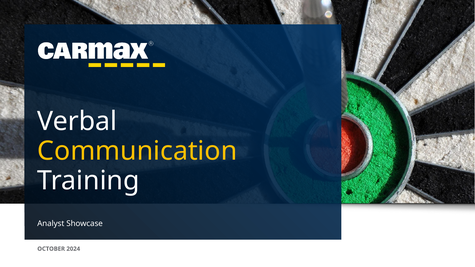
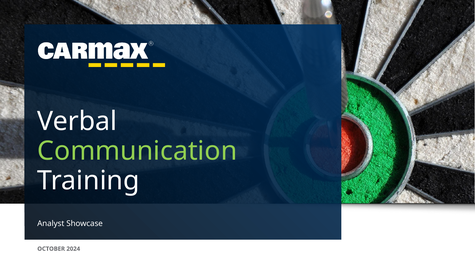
Communication colour: yellow -> light green
